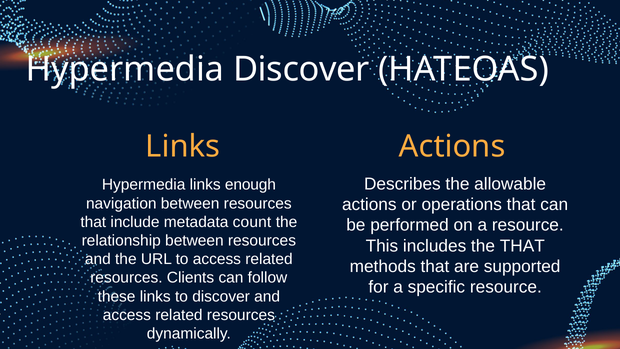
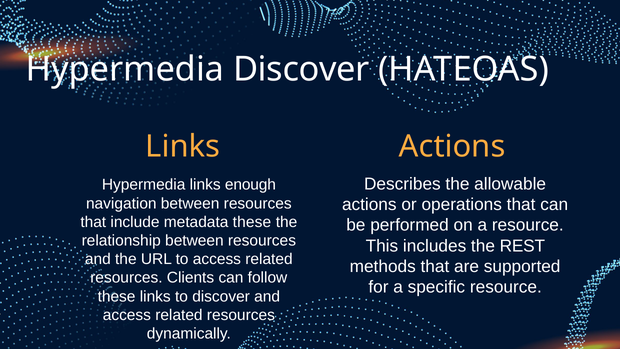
metadata count: count -> these
the THAT: THAT -> REST
